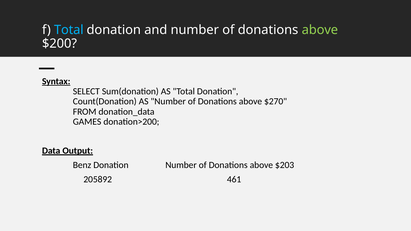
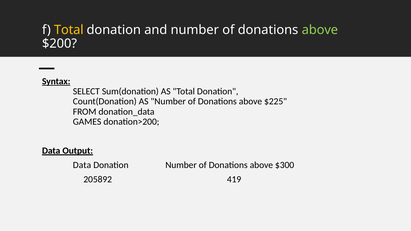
Total at (69, 30) colour: light blue -> yellow
$270: $270 -> $225
Benz at (82, 165): Benz -> Data
$203: $203 -> $300
461: 461 -> 419
